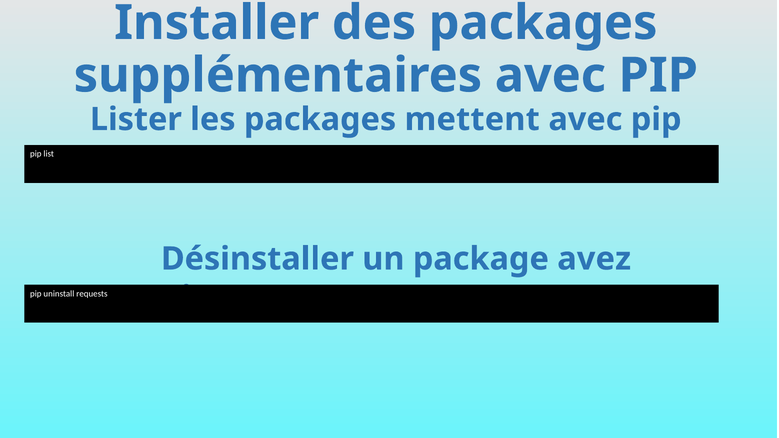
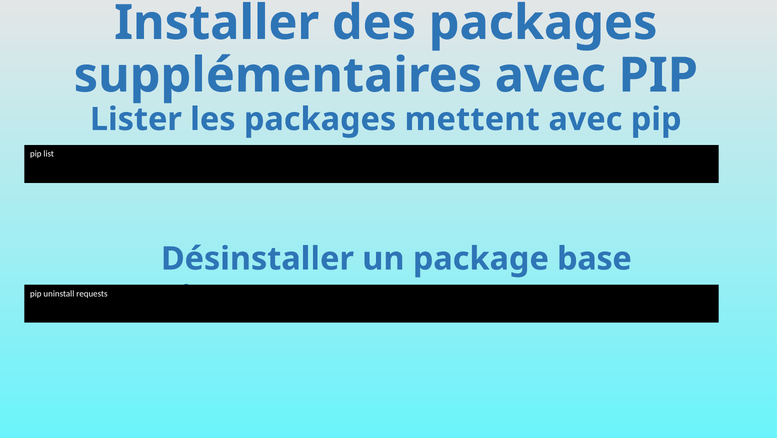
avez: avez -> base
